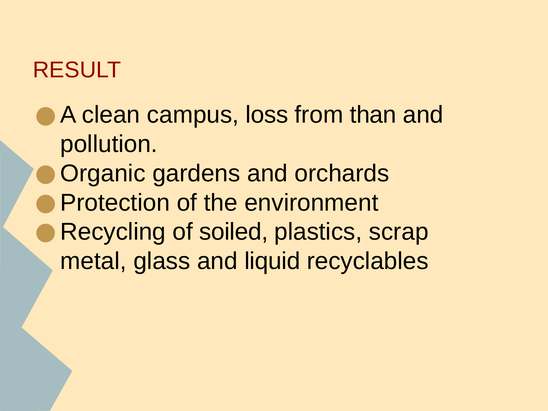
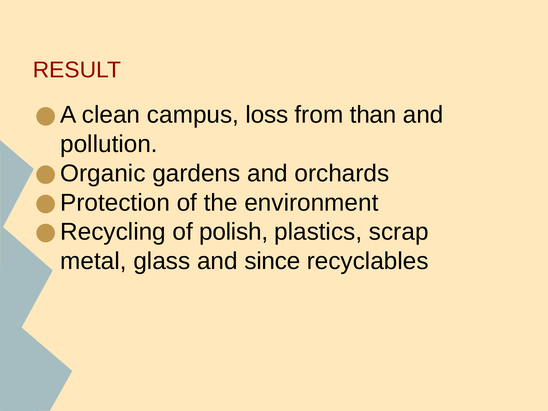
soiled: soiled -> polish
liquid: liquid -> since
